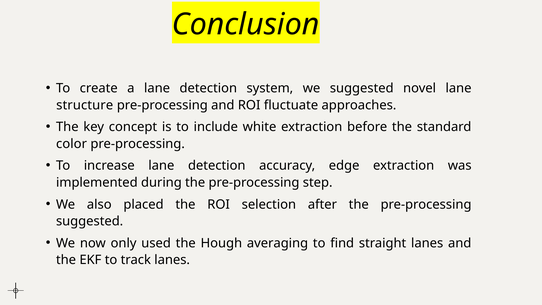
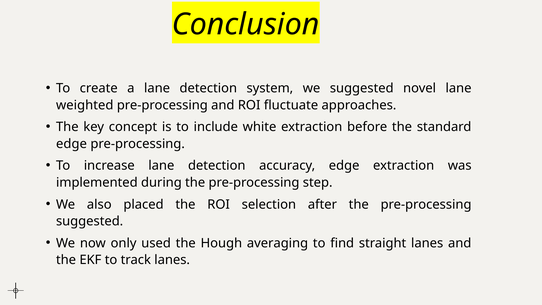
structure: structure -> weighted
color at (72, 144): color -> edge
